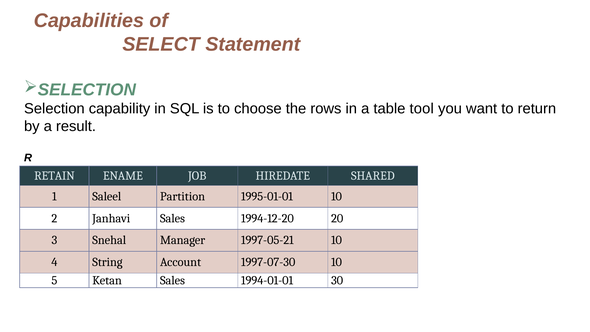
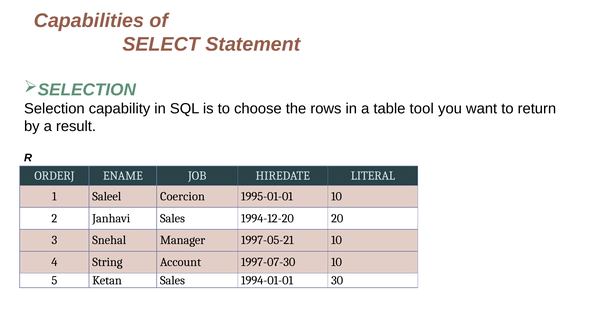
RETAIN: RETAIN -> ORDERJ
SHARED: SHARED -> LITERAL
Partition: Partition -> Coercion
